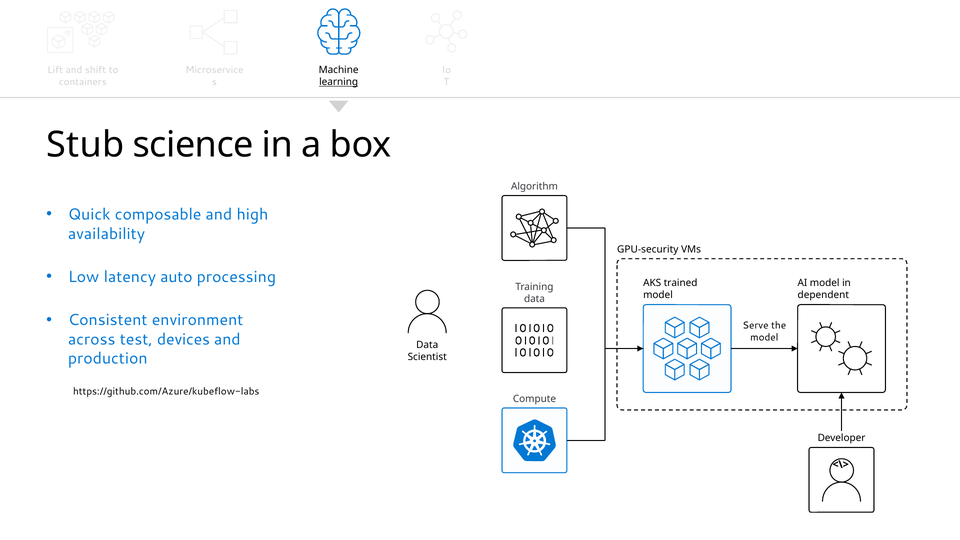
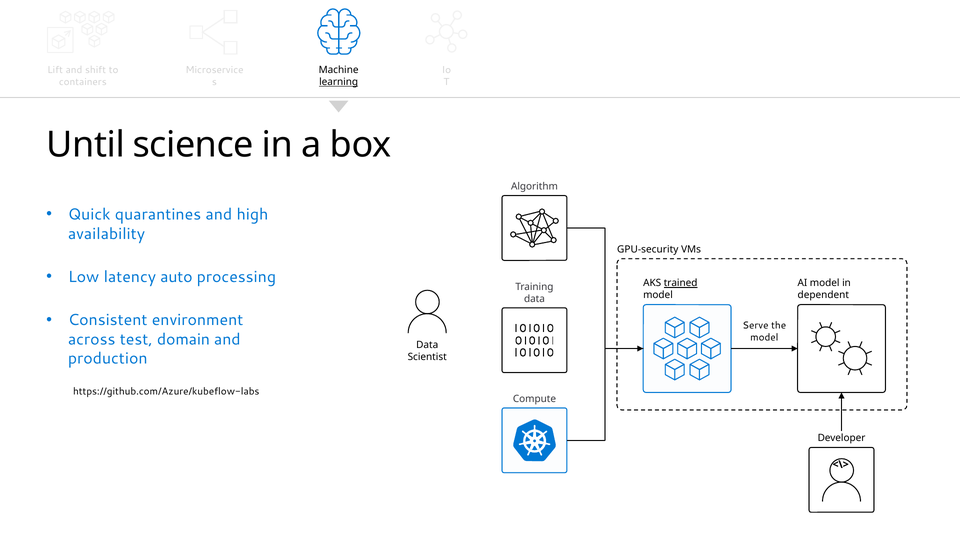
Stub: Stub -> Until
composable: composable -> quarantines
trained underline: none -> present
devices: devices -> domain
